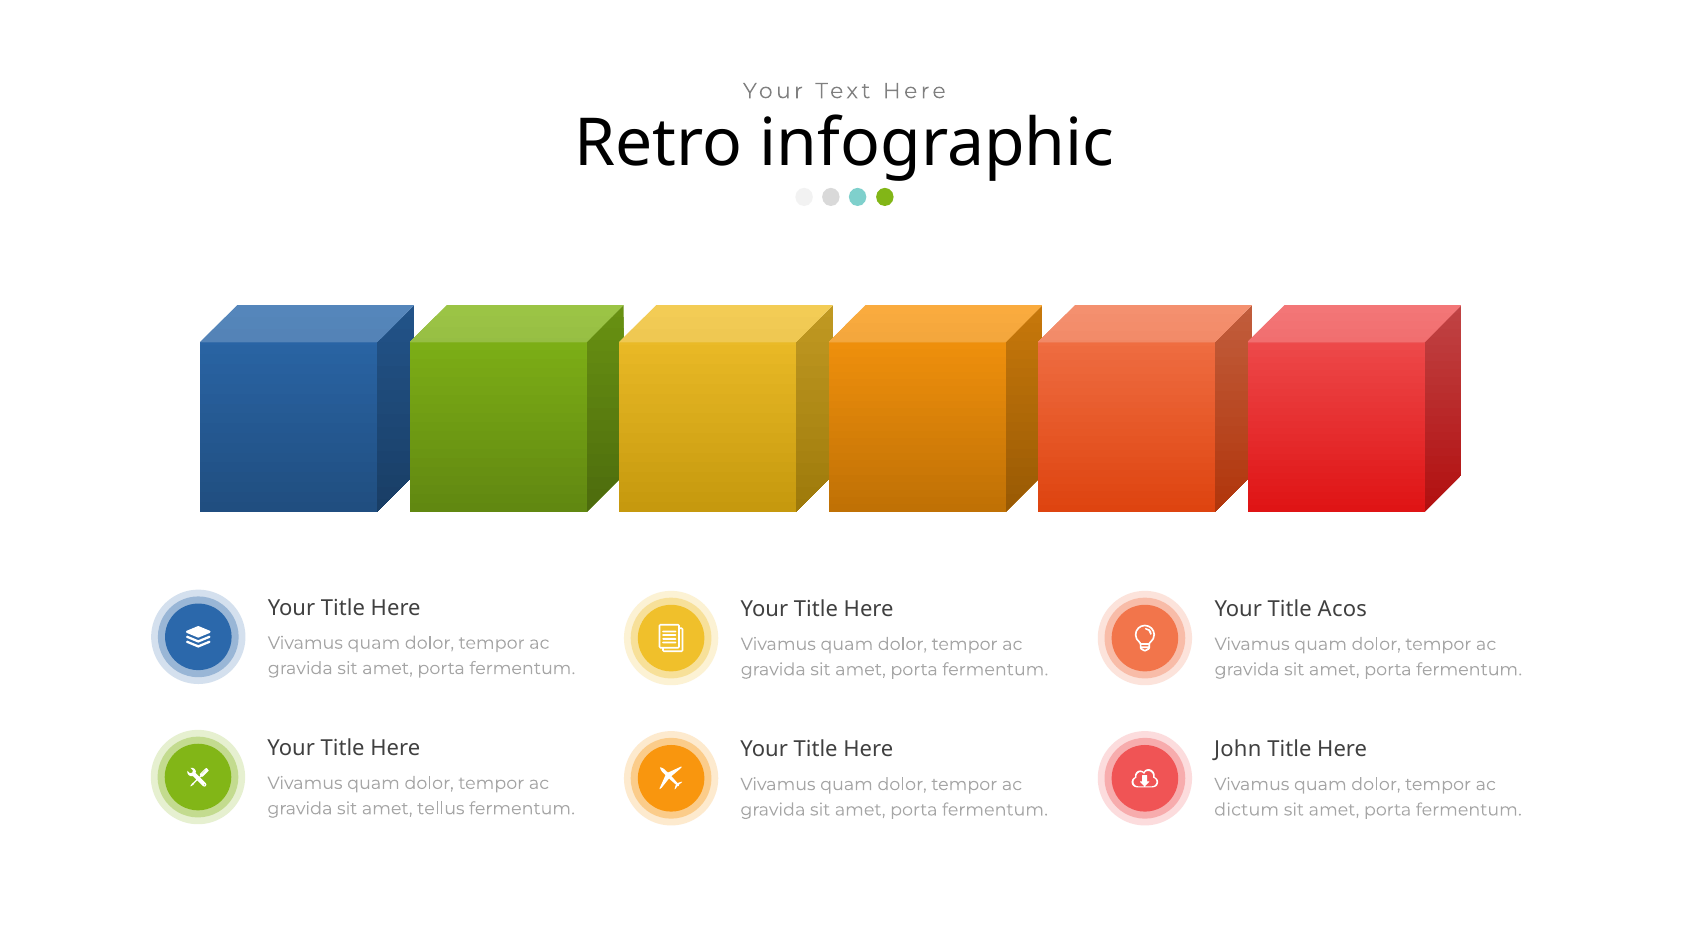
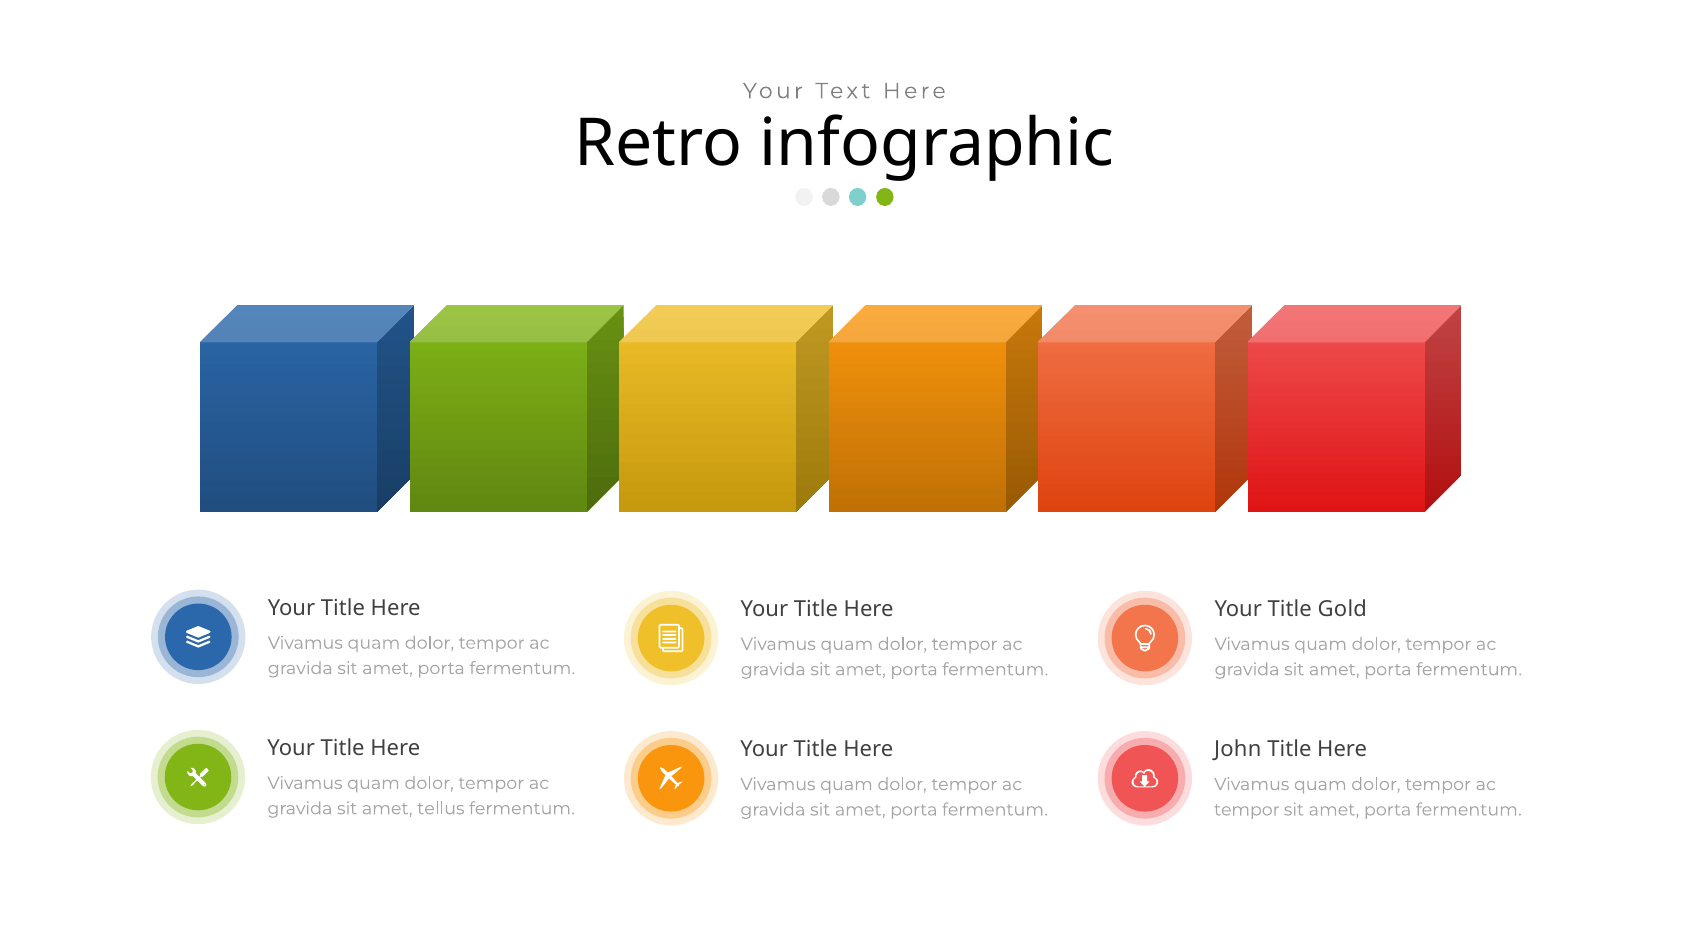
Acos: Acos -> Gold
dictum at (1247, 809): dictum -> tempor
